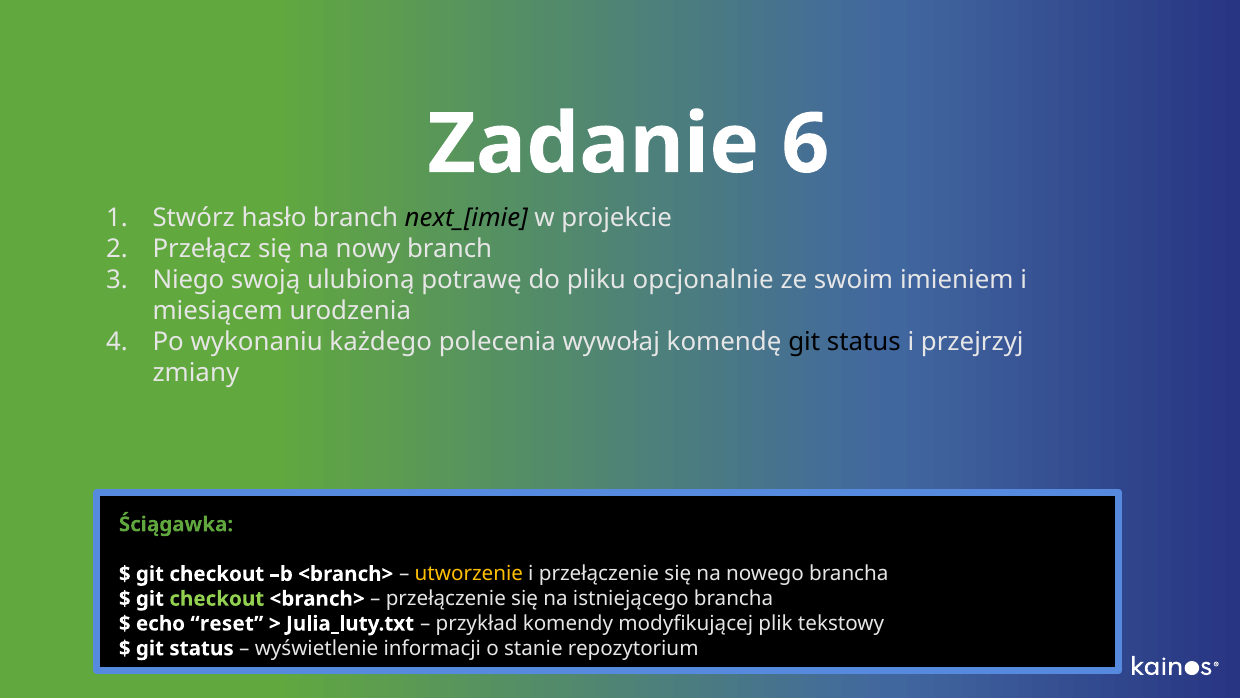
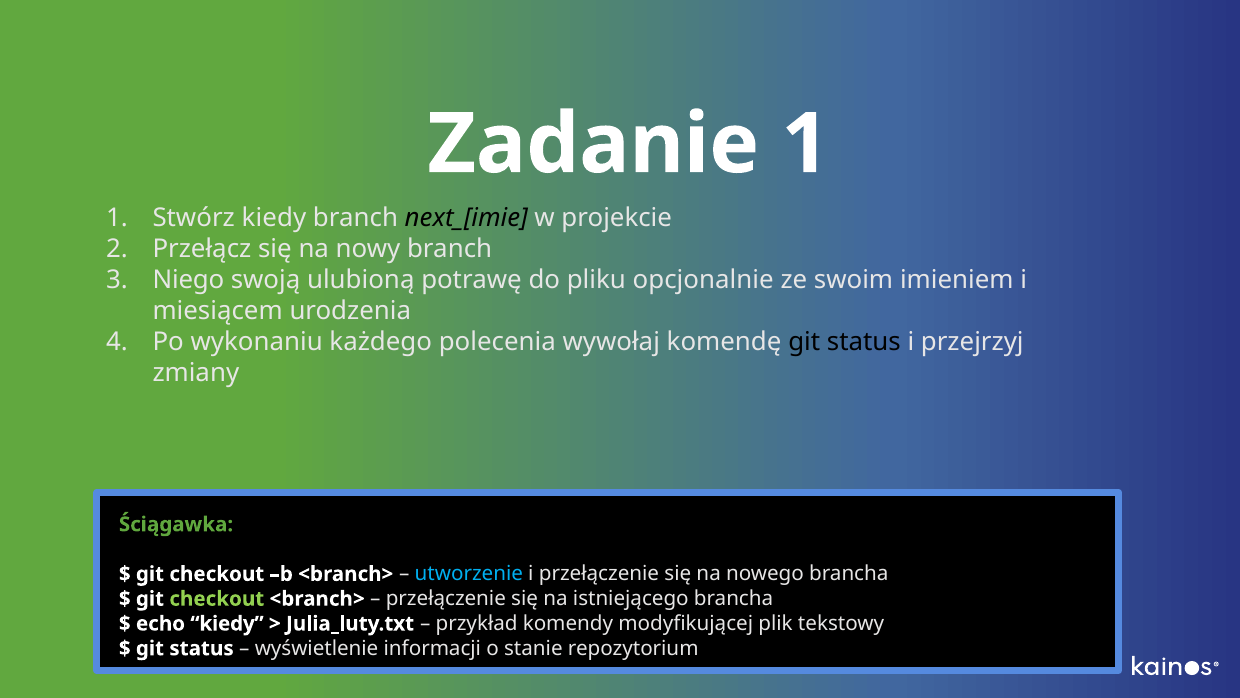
Zadanie 6: 6 -> 1
Stwórz hasło: hasło -> kiedy
utworzenie colour: yellow -> light blue
echo reset: reset -> kiedy
